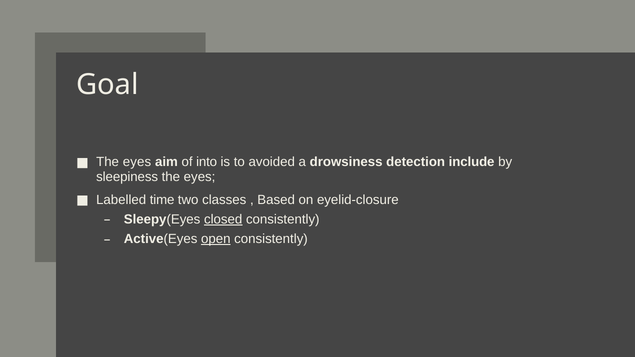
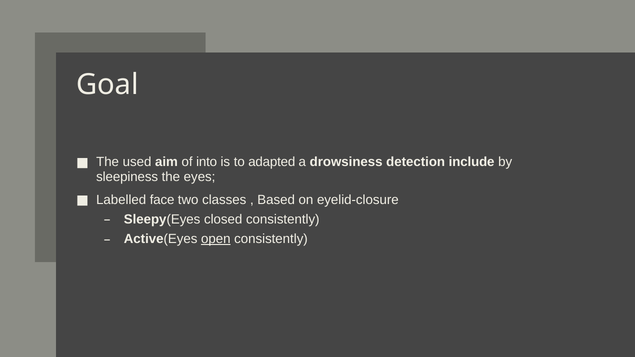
eyes at (137, 162): eyes -> used
avoided: avoided -> adapted
time: time -> face
closed underline: present -> none
